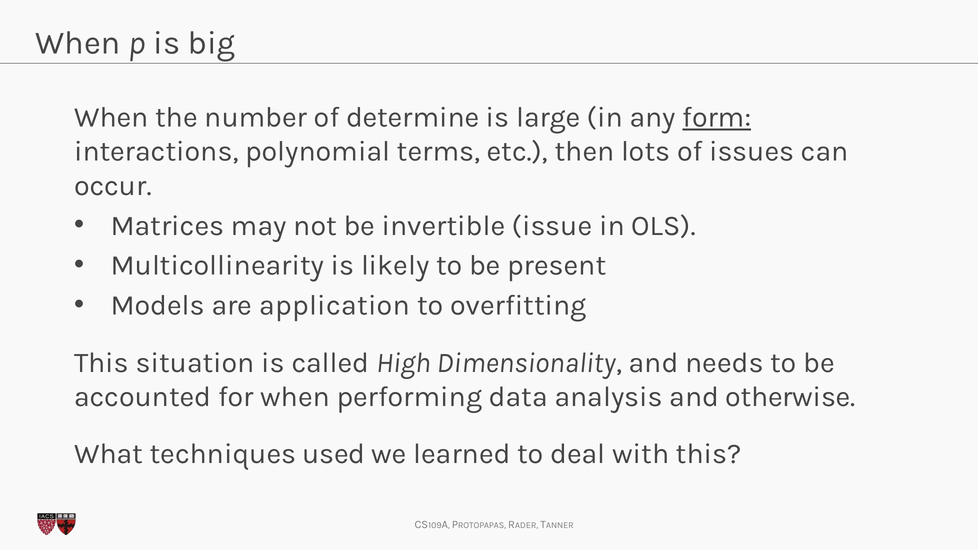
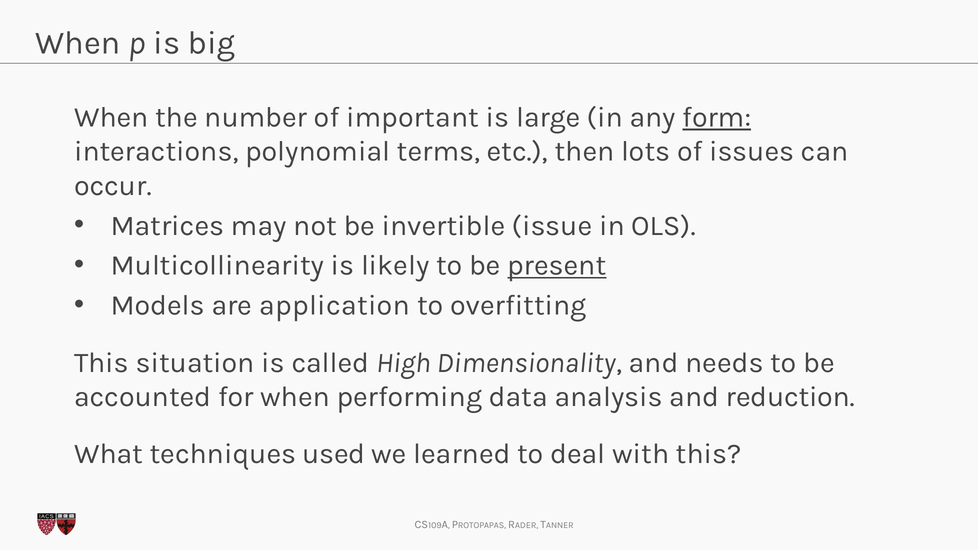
determine: determine -> important
present underline: none -> present
otherwise: otherwise -> reduction
